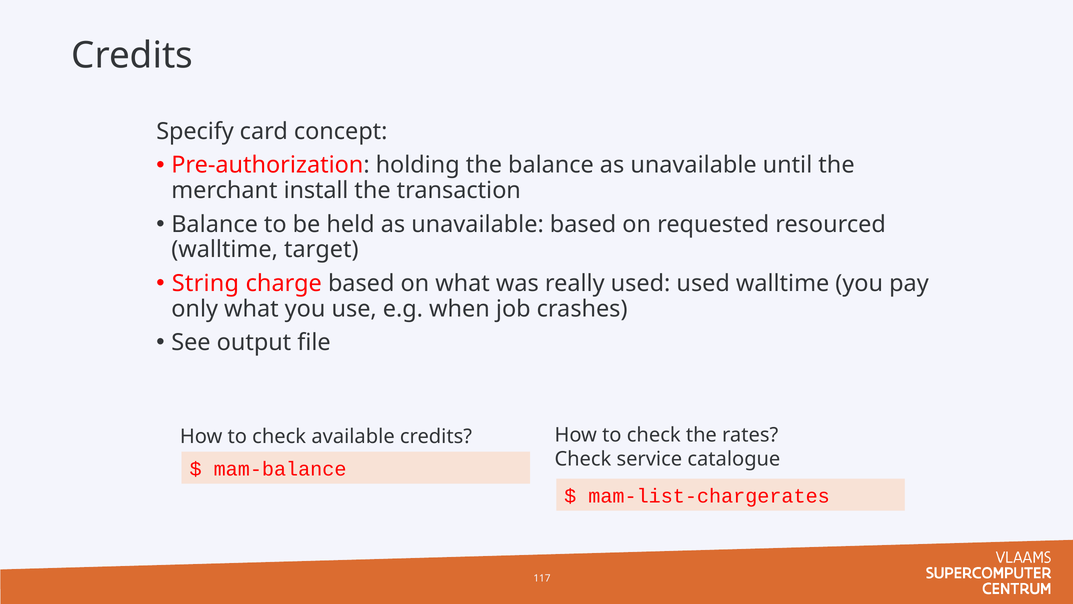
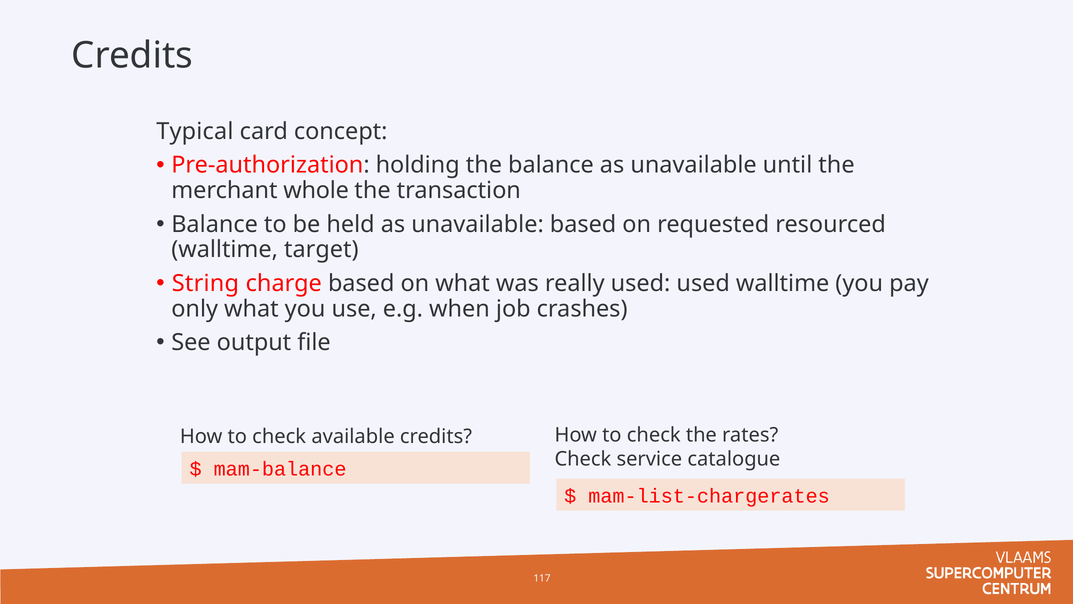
Specify: Specify -> Typical
install: install -> whole
